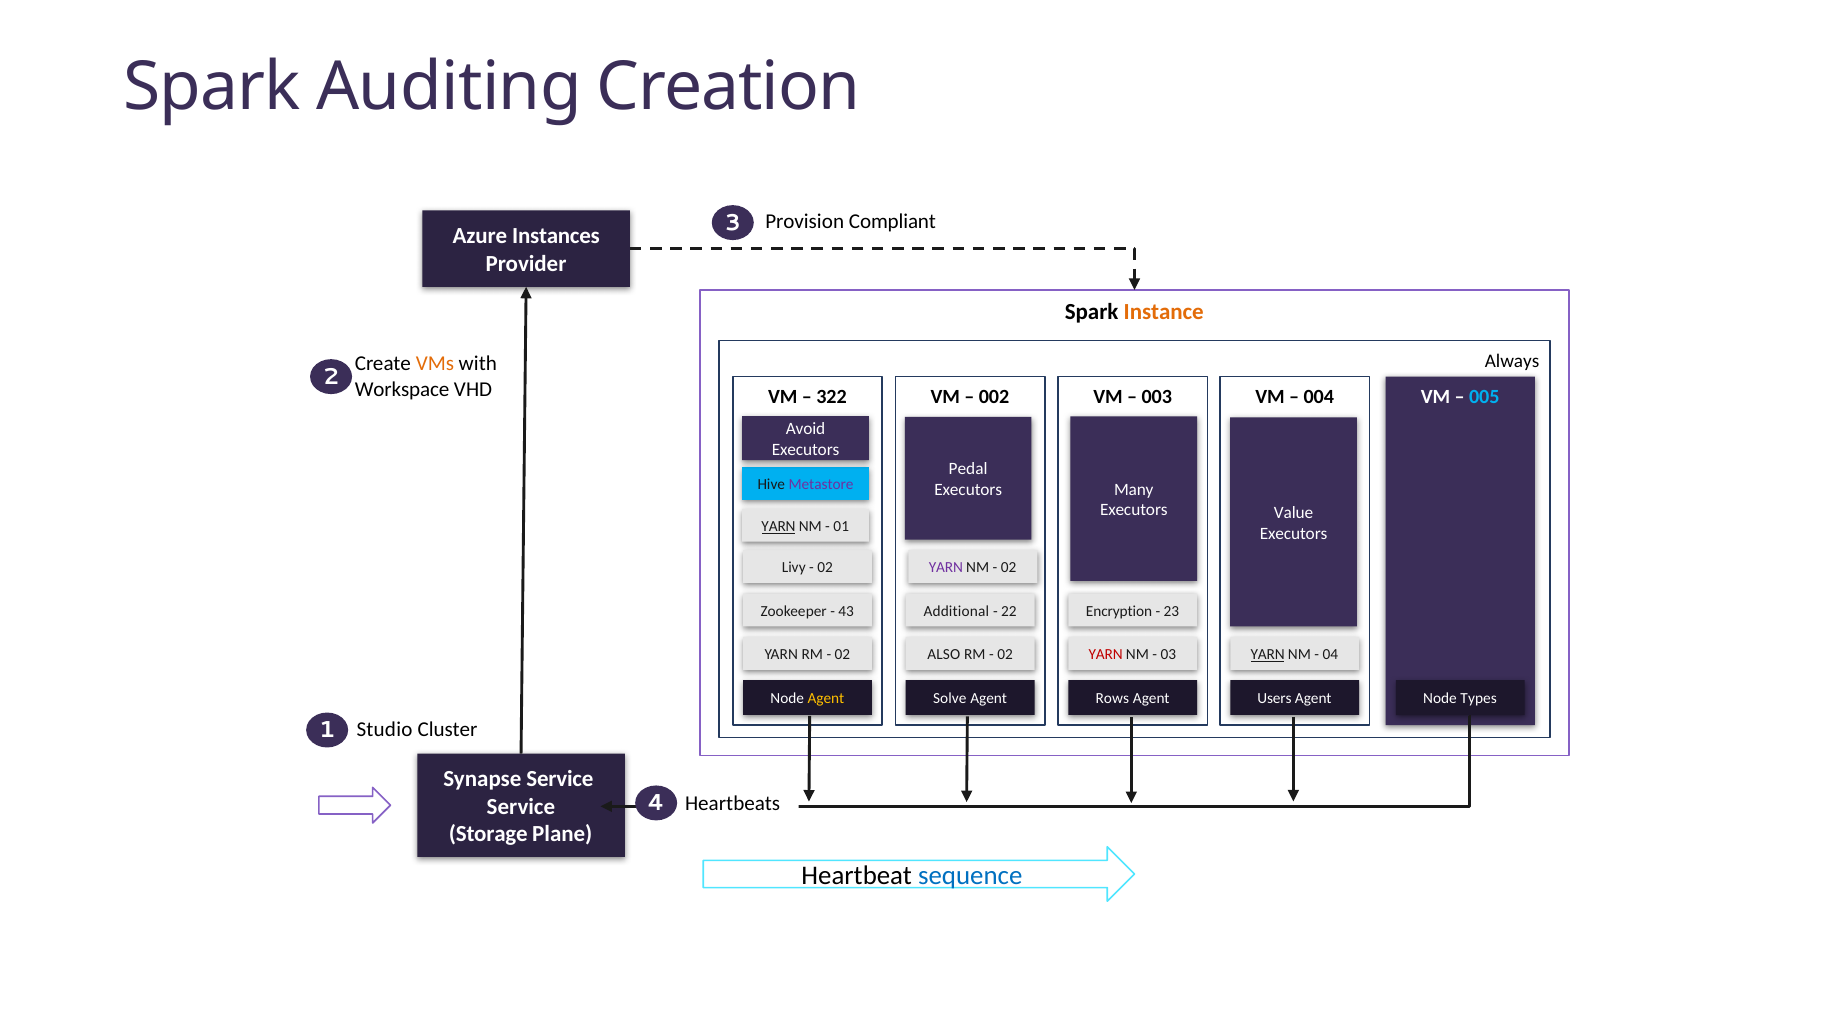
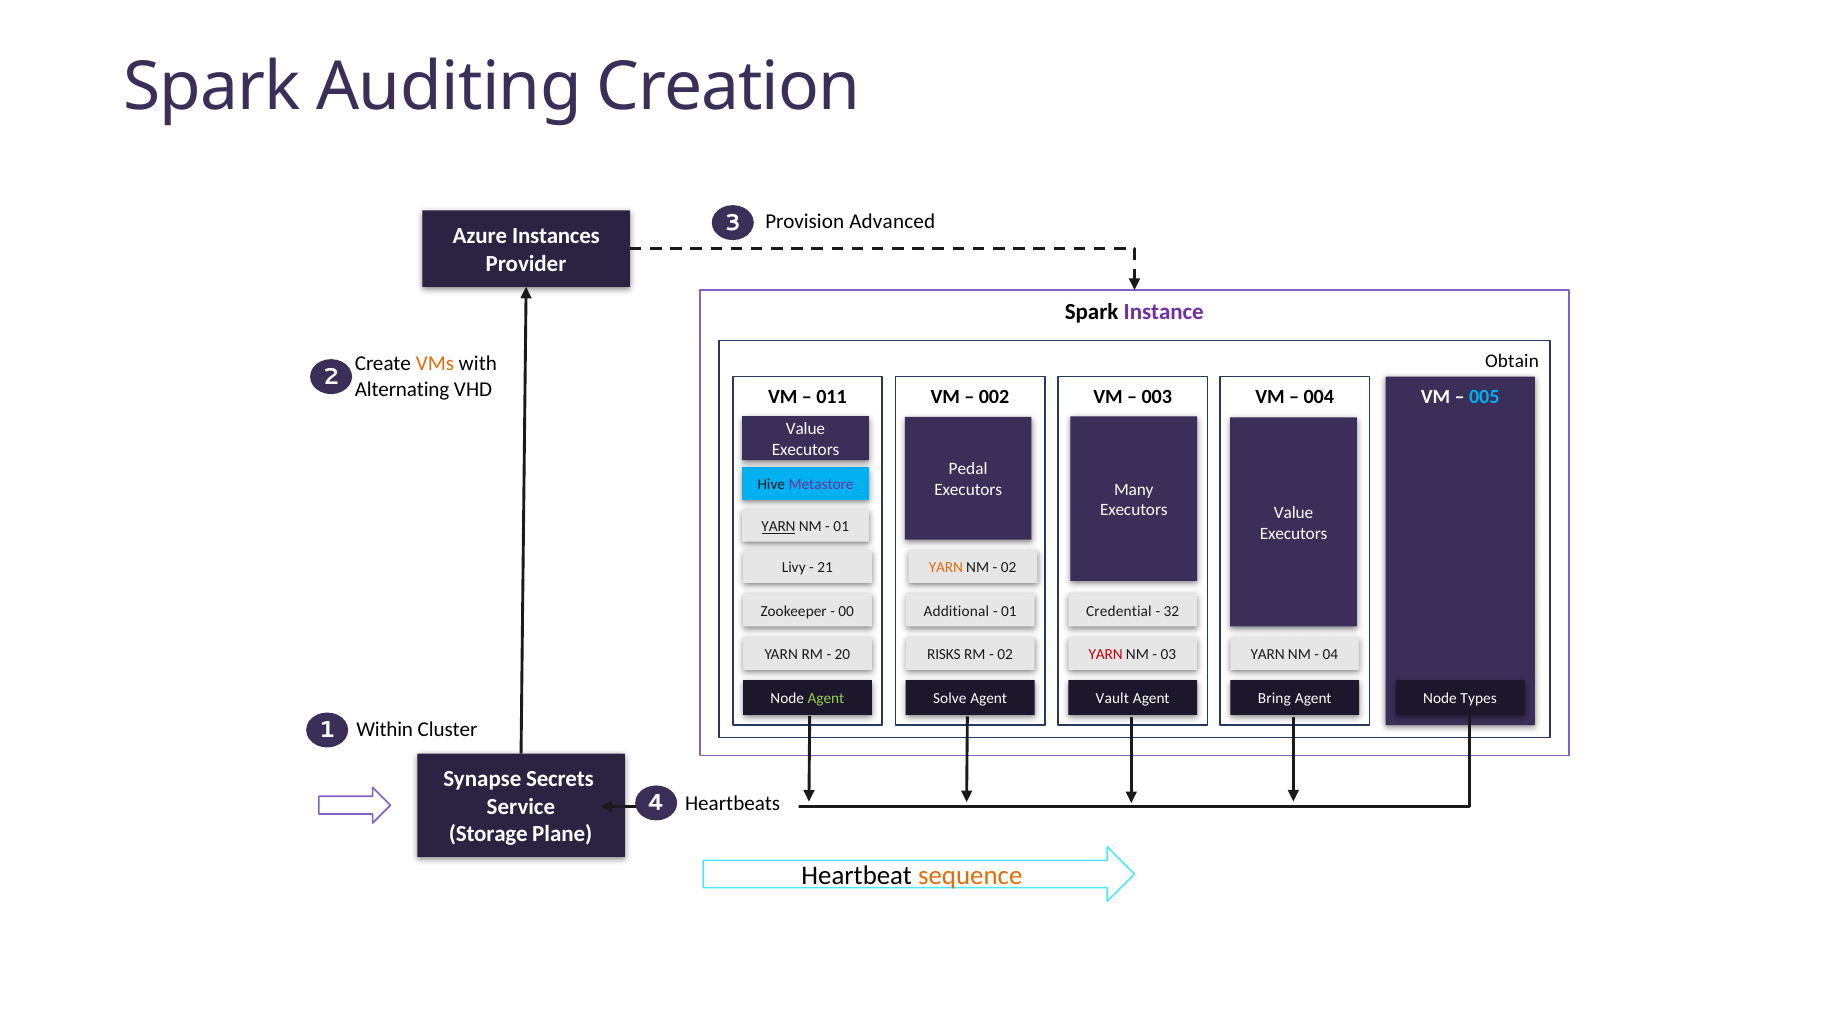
Compliant: Compliant -> Advanced
Instance colour: orange -> purple
Always: Always -> Obtain
Workspace: Workspace -> Alternating
322: 322 -> 011
Avoid at (806, 429): Avoid -> Value
02 at (825, 568): 02 -> 21
YARN at (946, 568) colour: purple -> orange
43: 43 -> 00
22 at (1009, 611): 22 -> 01
Encryption: Encryption -> Credential
23: 23 -> 32
02 at (842, 655): 02 -> 20
ALSO: ALSO -> RISKS
YARN at (1268, 655) underline: present -> none
Agent at (826, 699) colour: yellow -> light green
Rows: Rows -> Vault
Users: Users -> Bring
Studio: Studio -> Within
Synapse Service: Service -> Secrets
sequence colour: blue -> orange
